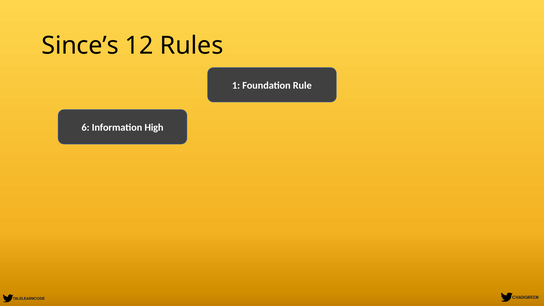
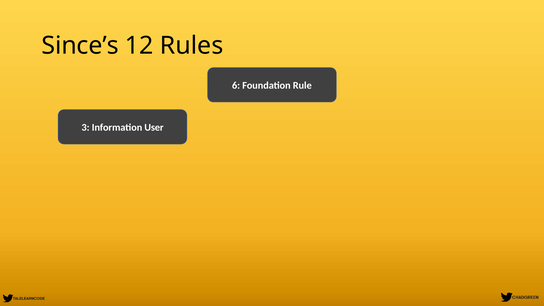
1: 1 -> 6
6: 6 -> 3
High: High -> User
